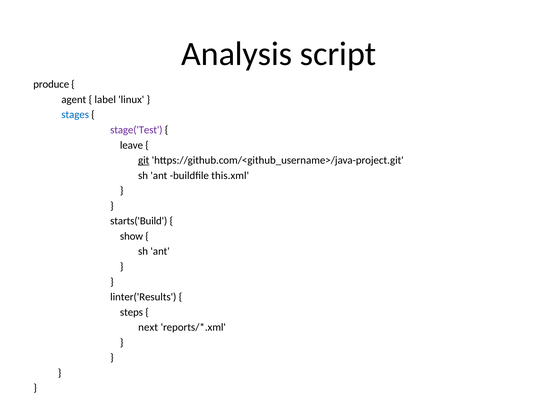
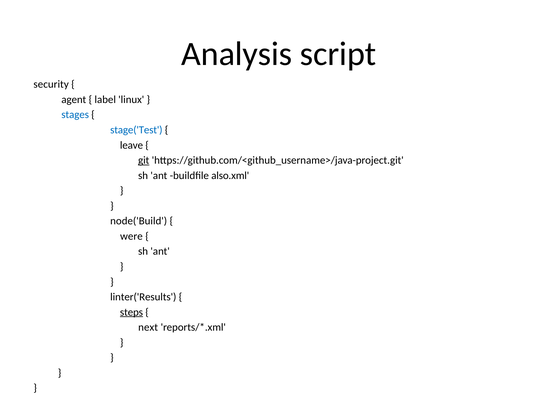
produce: produce -> security
stage('Test colour: purple -> blue
this.xml: this.xml -> also.xml
starts('Build: starts('Build -> node('Build
show: show -> were
steps underline: none -> present
